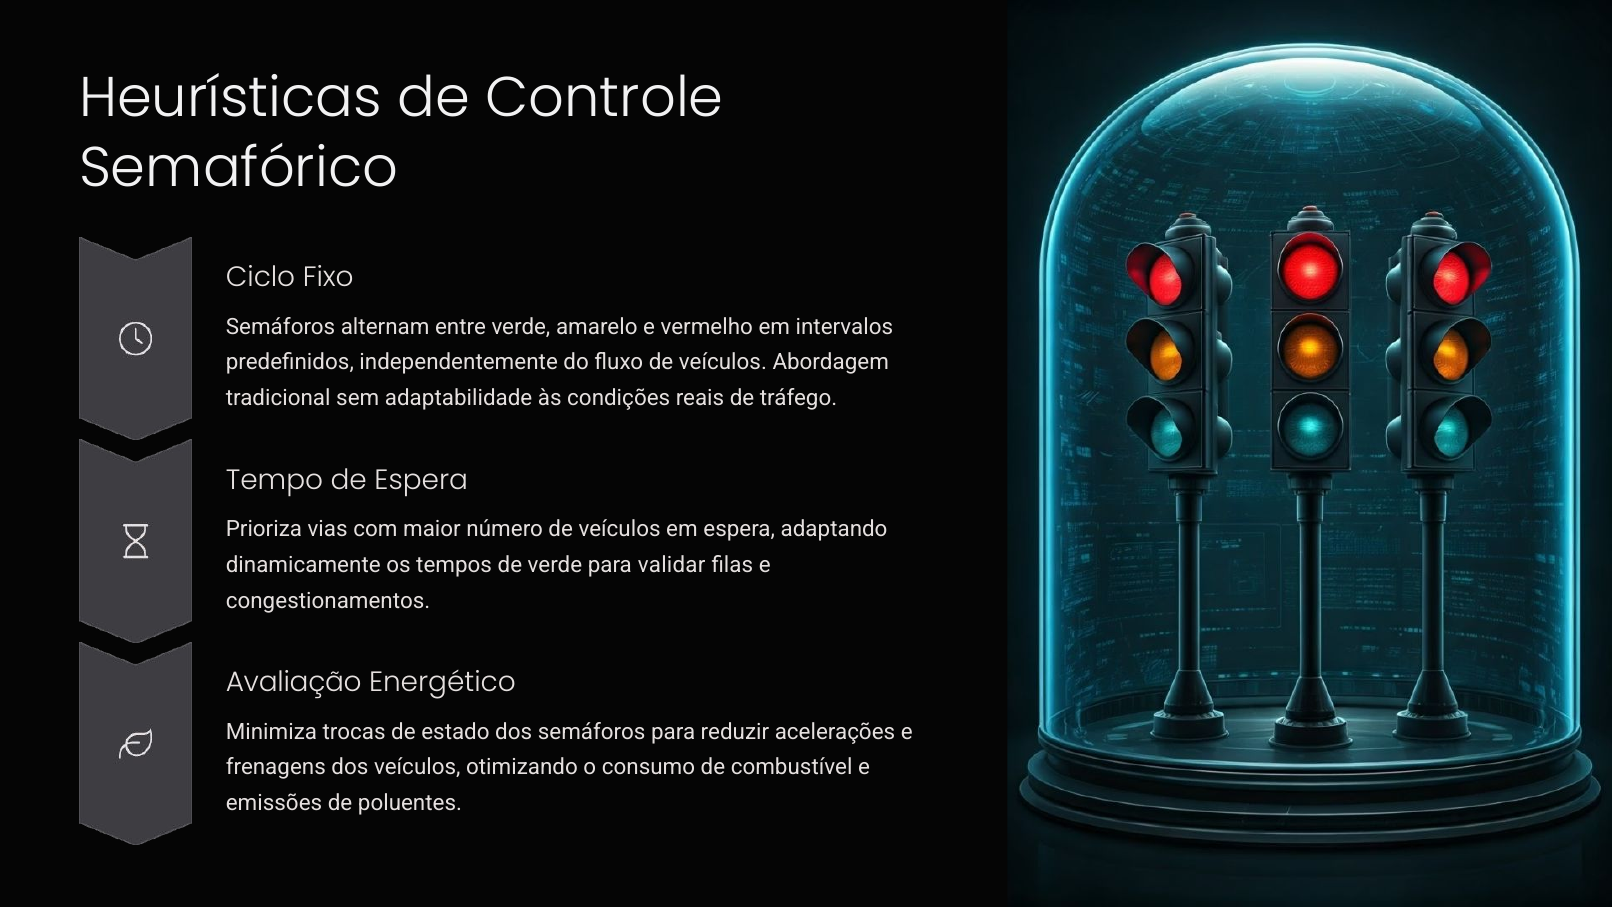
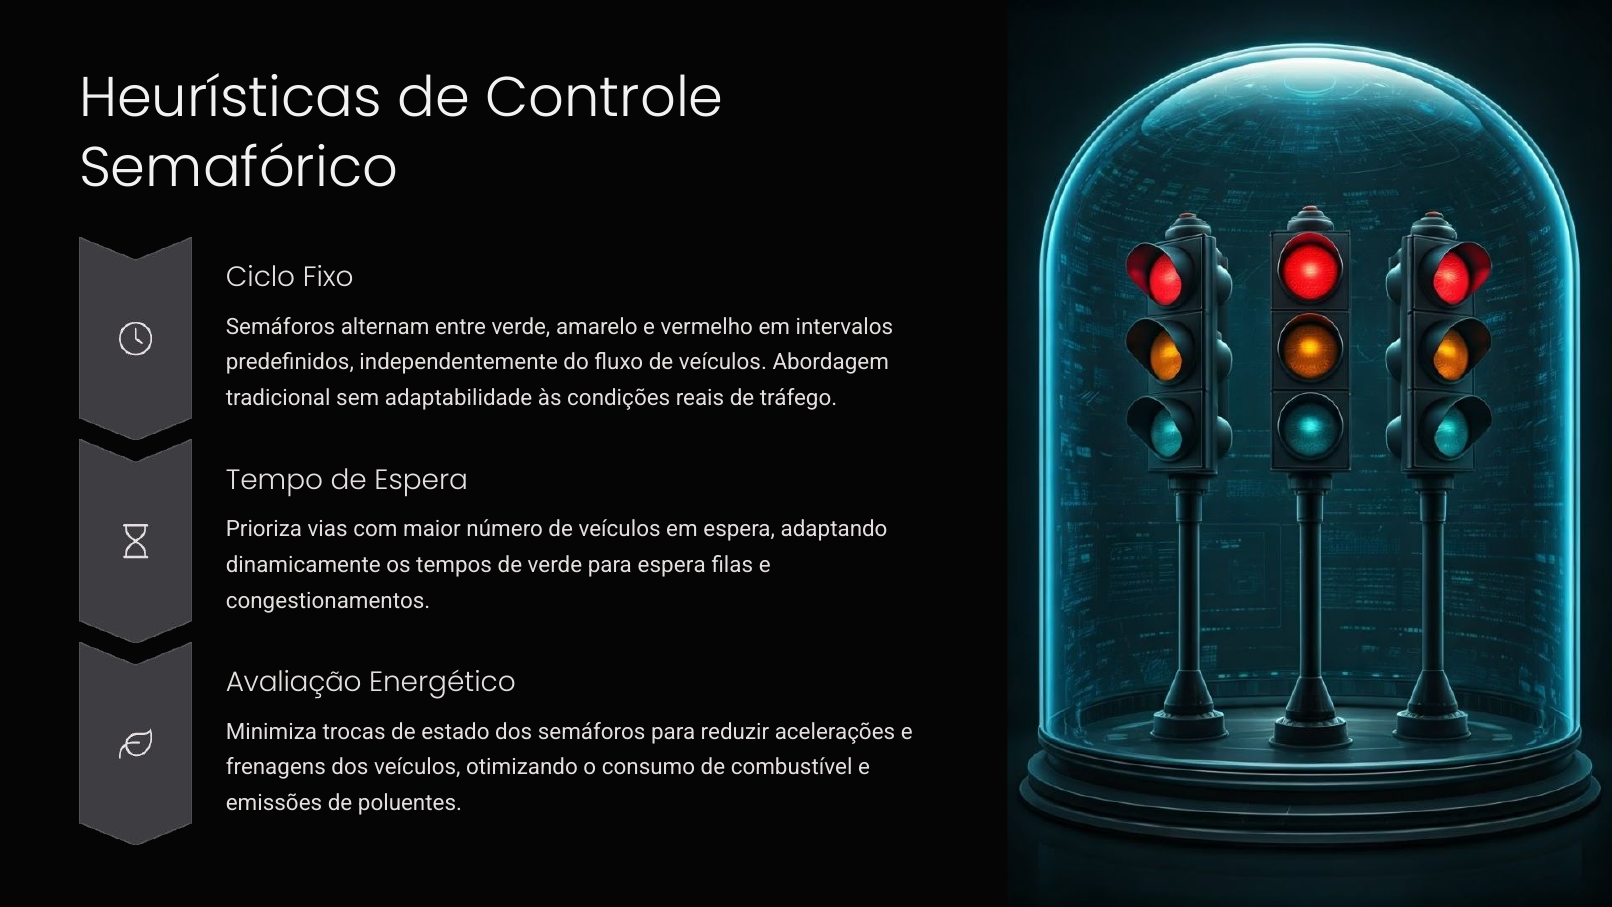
para validar: validar -> espera
